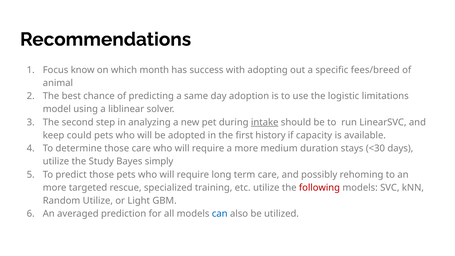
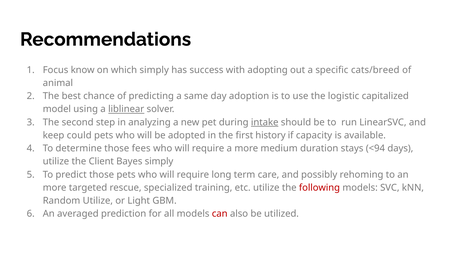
which month: month -> simply
fees/breed: fees/breed -> cats/breed
limitations: limitations -> capitalized
liblinear underline: none -> present
those care: care -> fees
<30: <30 -> <94
Study: Study -> Client
can colour: blue -> red
